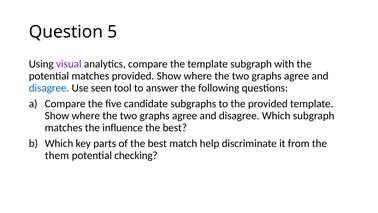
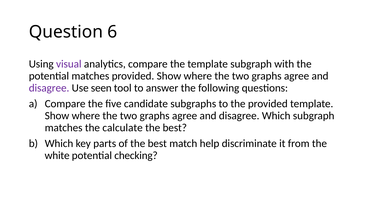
5: 5 -> 6
disagree at (49, 88) colour: blue -> purple
influence: influence -> calculate
them: them -> white
